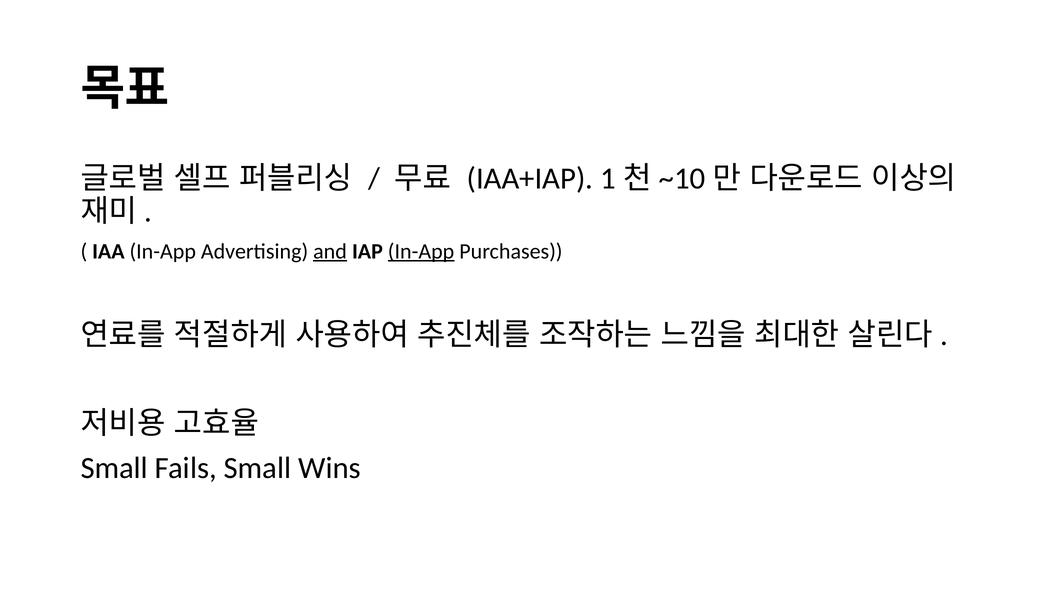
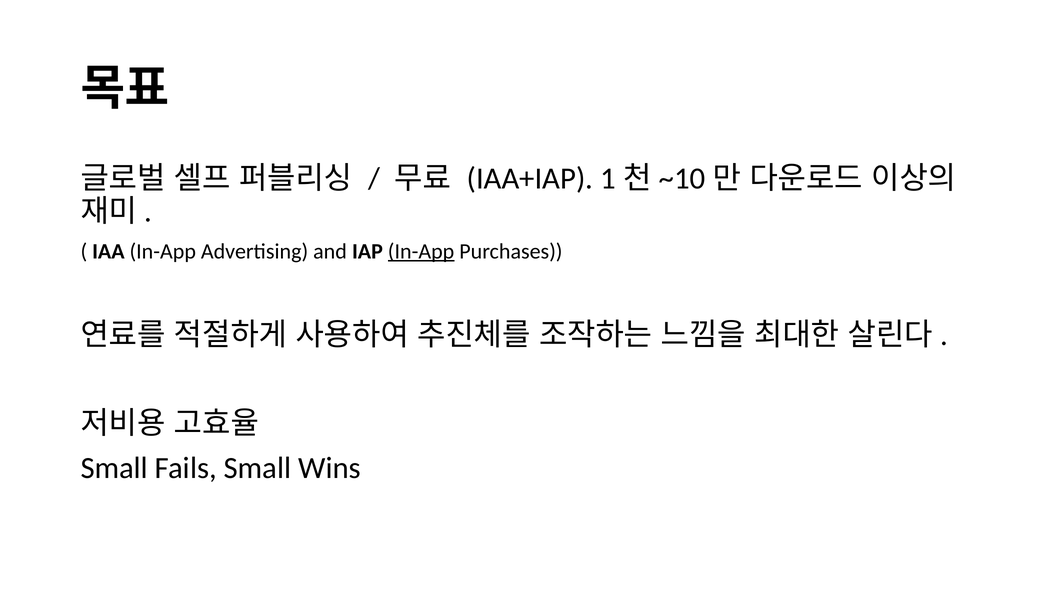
and underline: present -> none
